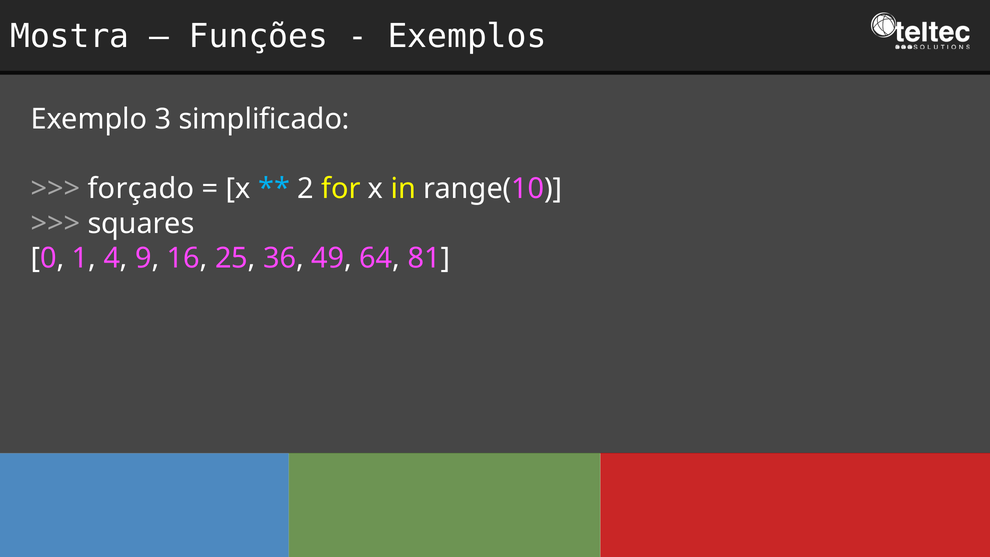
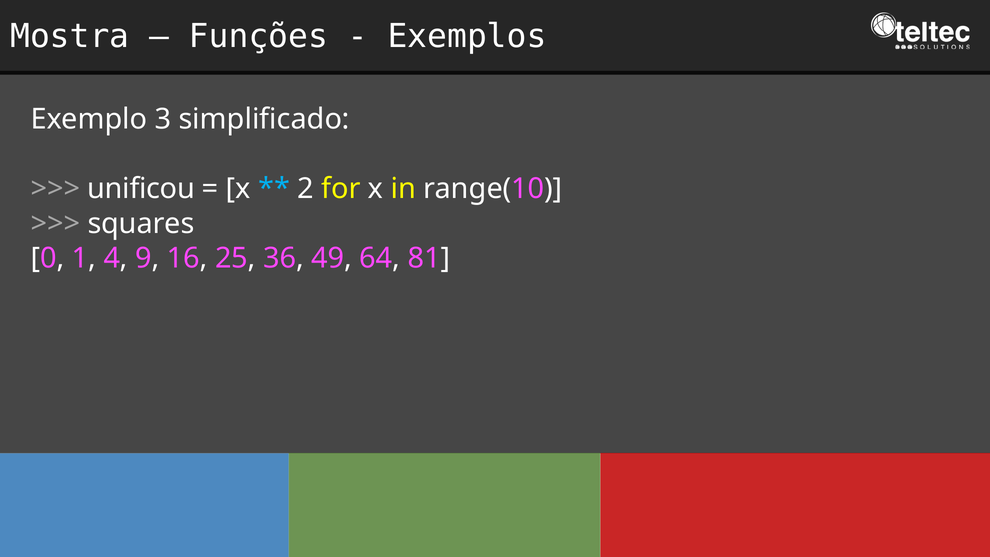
forçado: forçado -> unificou
